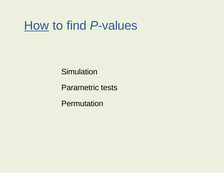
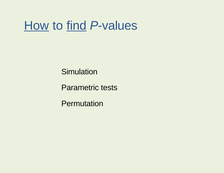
find underline: none -> present
